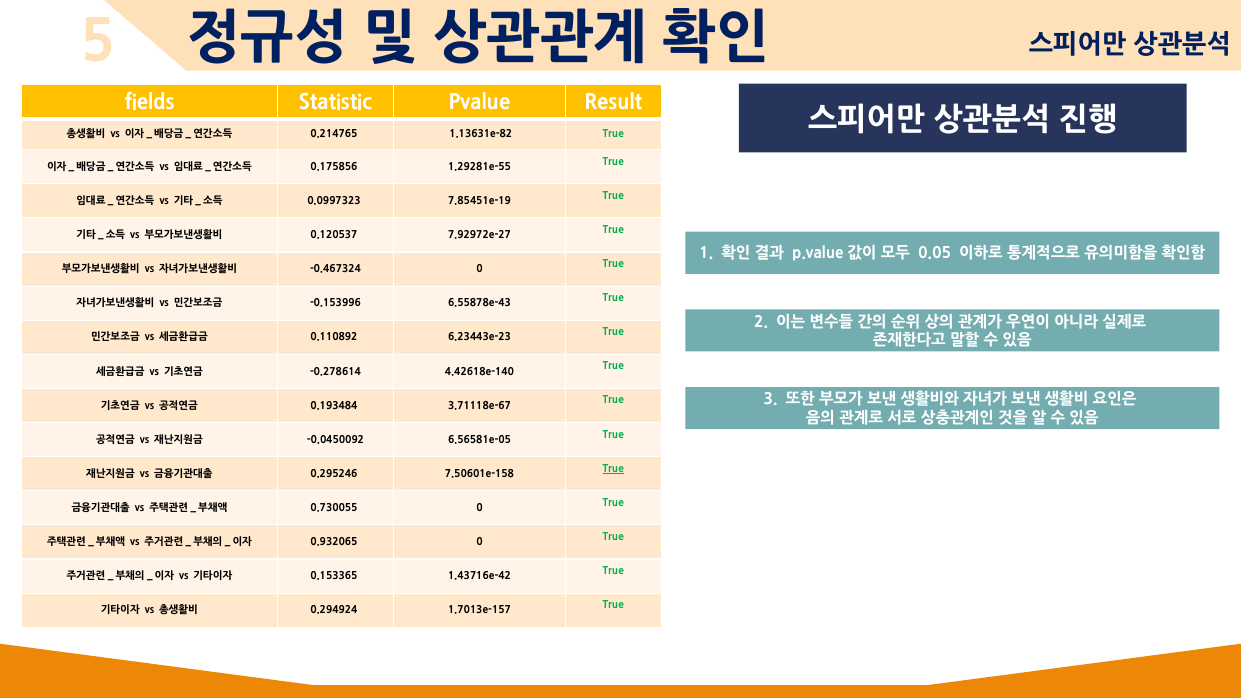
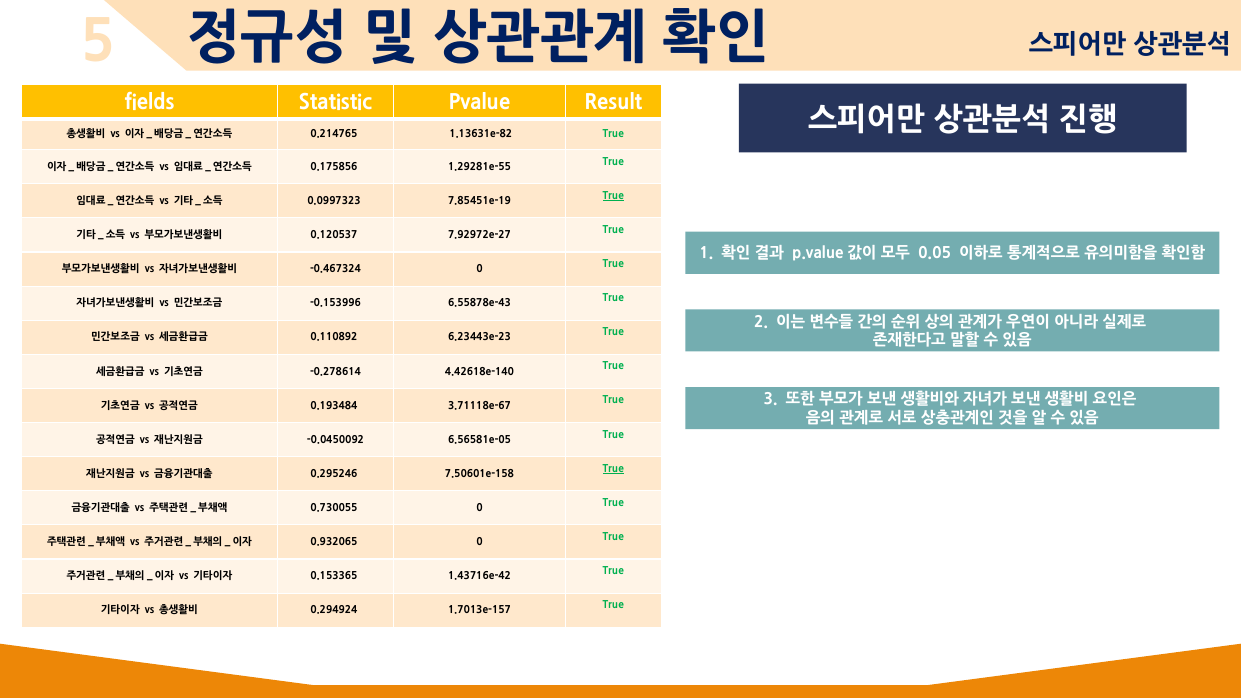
True at (613, 196) underline: none -> present
